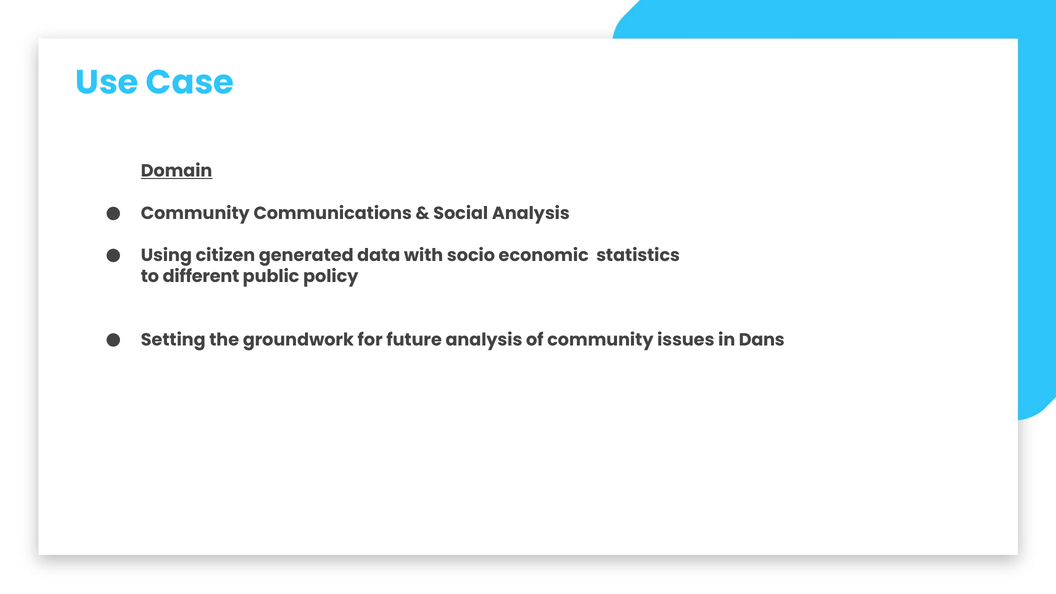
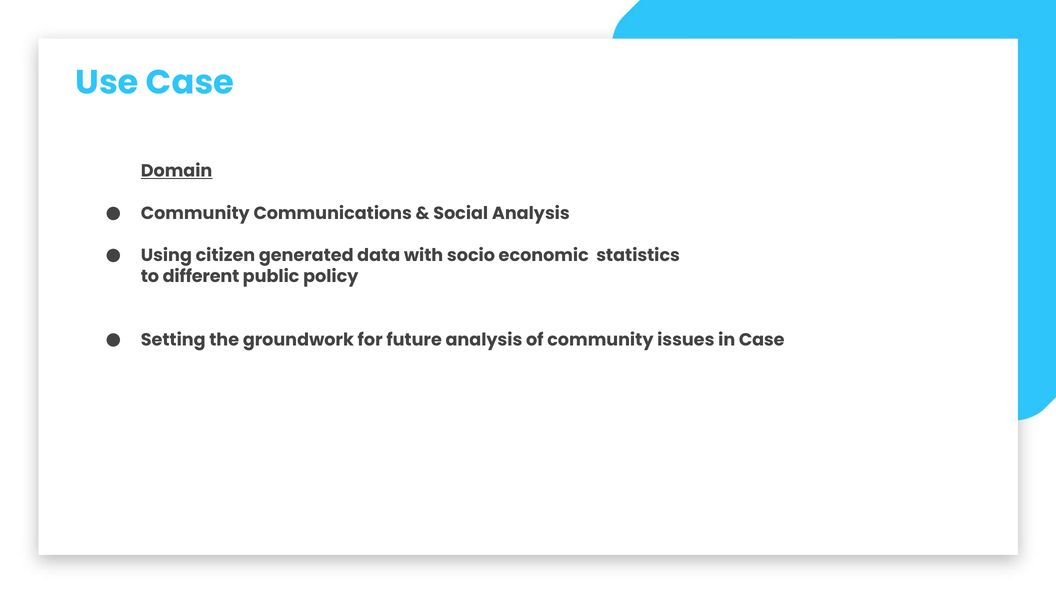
in Dans: Dans -> Case
